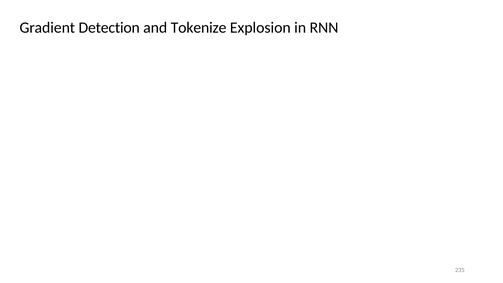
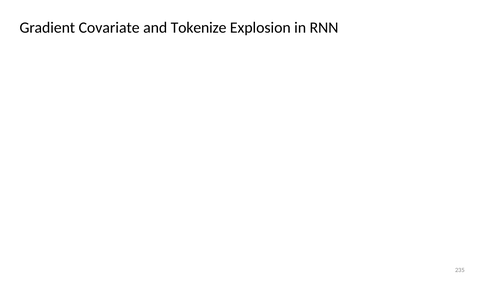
Detection: Detection -> Covariate
